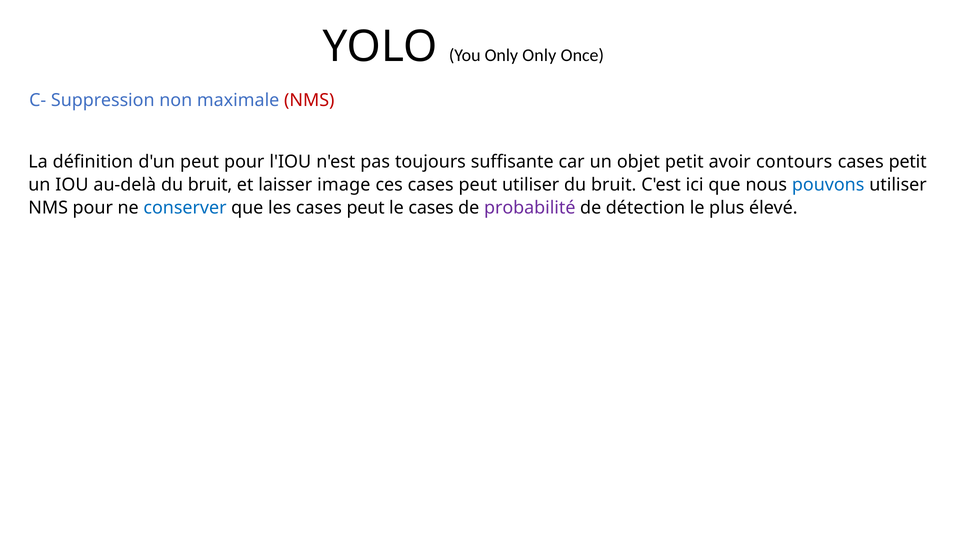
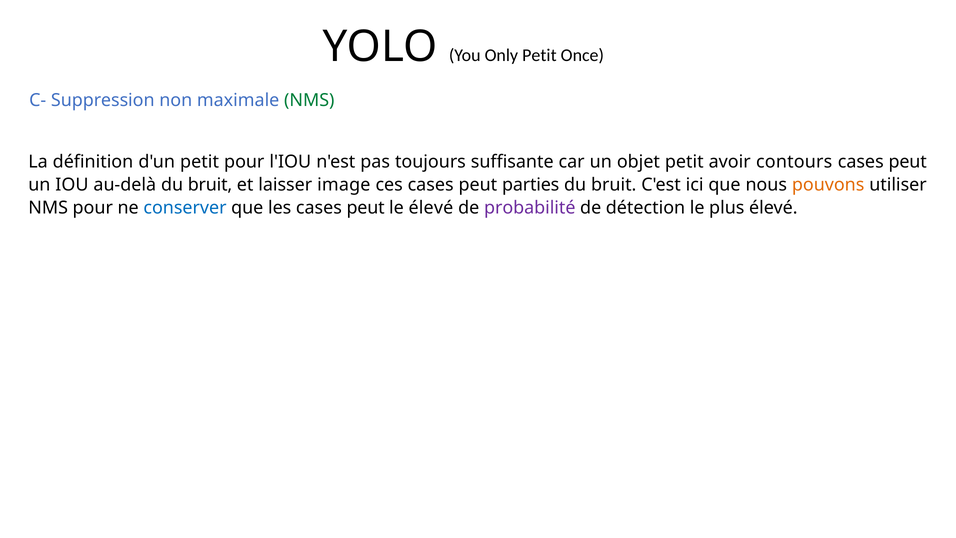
Only Only: Only -> Petit
NMS at (309, 100) colour: red -> green
d'un peut: peut -> petit
petit at (908, 162): petit -> peut
peut utiliser: utiliser -> parties
pouvons colour: blue -> orange
le cases: cases -> élevé
